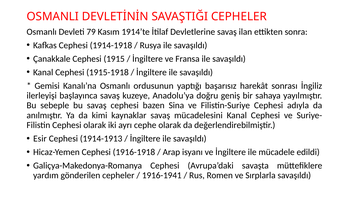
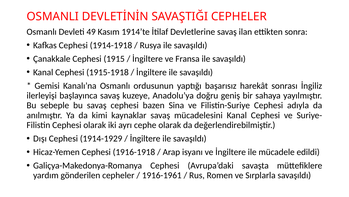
79: 79 -> 49
Esir: Esir -> Dışı
1914-1913: 1914-1913 -> 1914-1929
1916-1941: 1916-1941 -> 1916-1961
